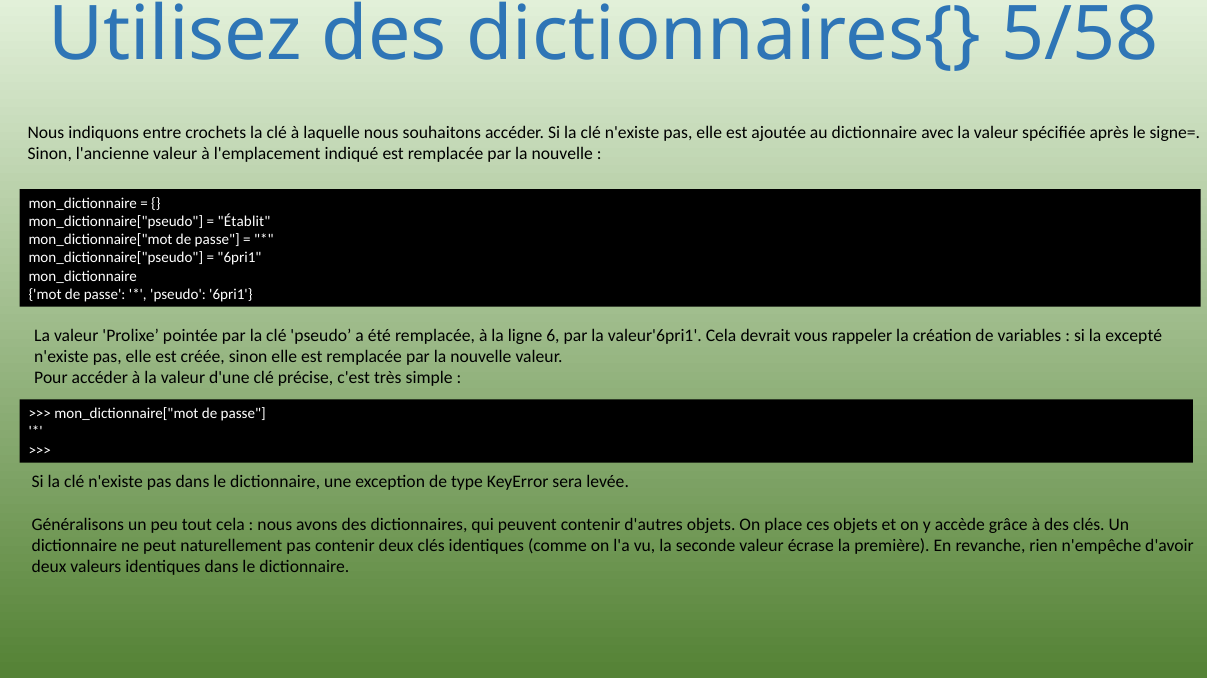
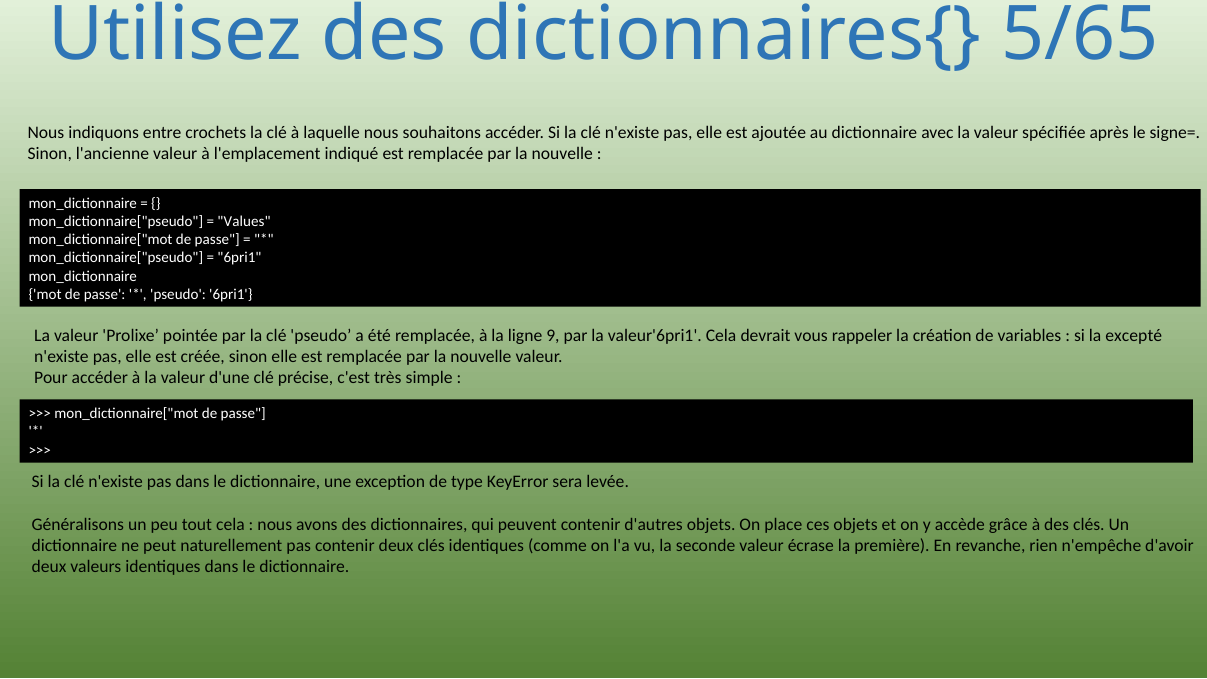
5/58: 5/58 -> 5/65
Établit: Établit -> Values
6: 6 -> 9
